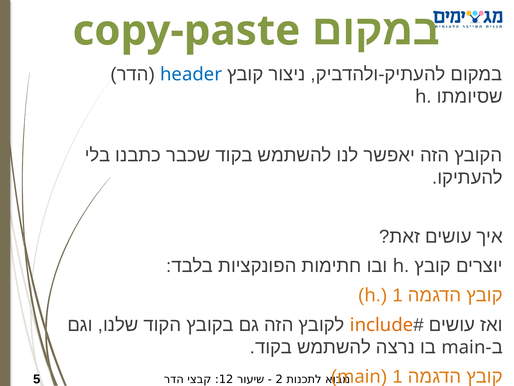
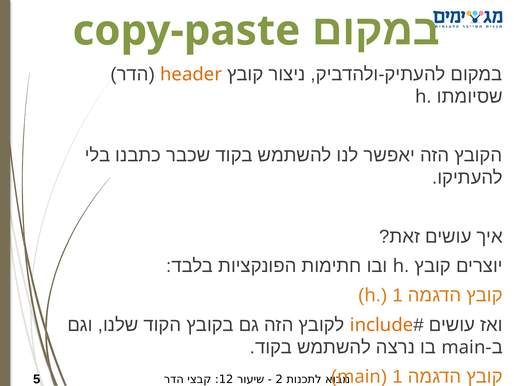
header colour: blue -> orange
